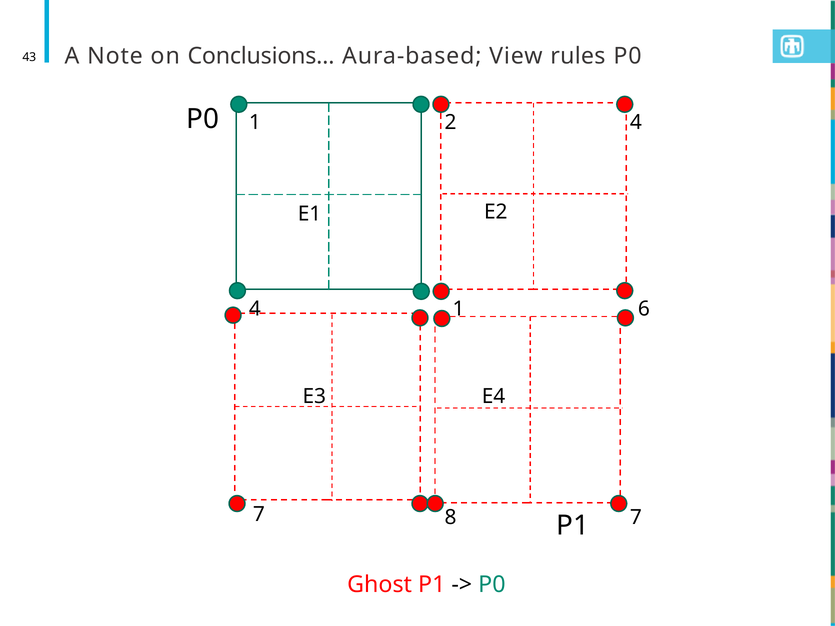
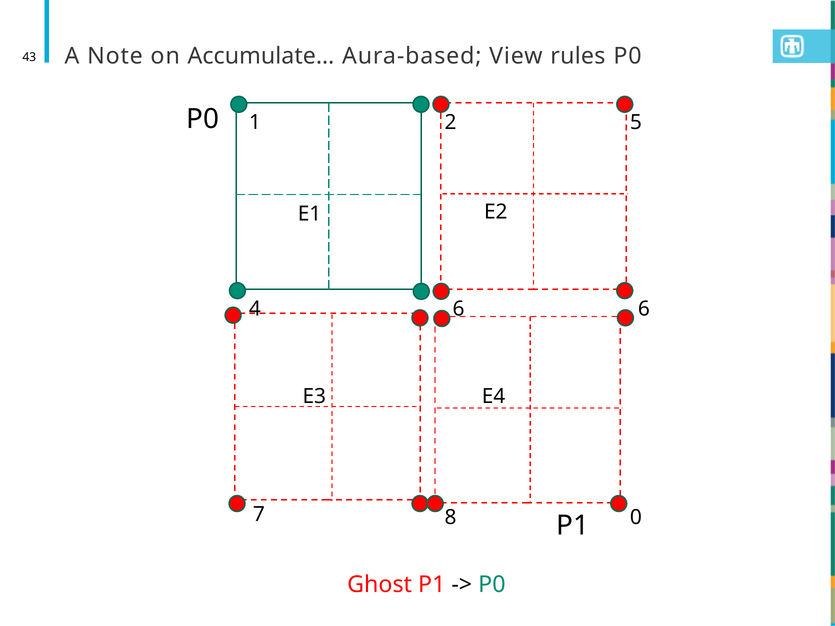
Conclusions…: Conclusions… -> Accumulate…
2 4: 4 -> 5
4 1: 1 -> 6
8 7: 7 -> 0
